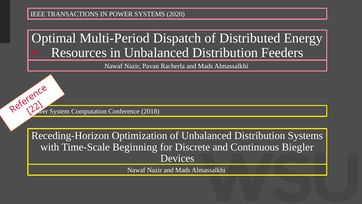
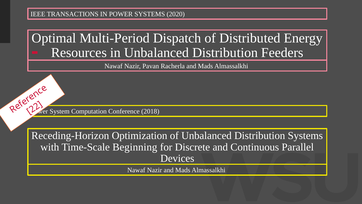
Biegler: Biegler -> Parallel
